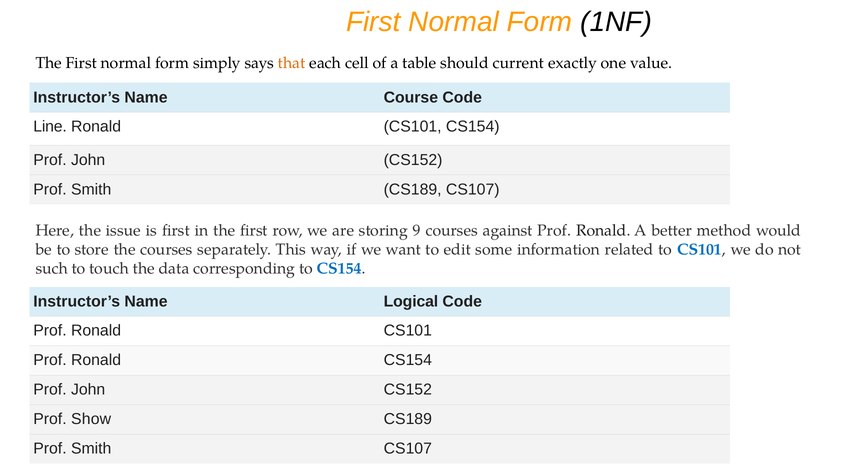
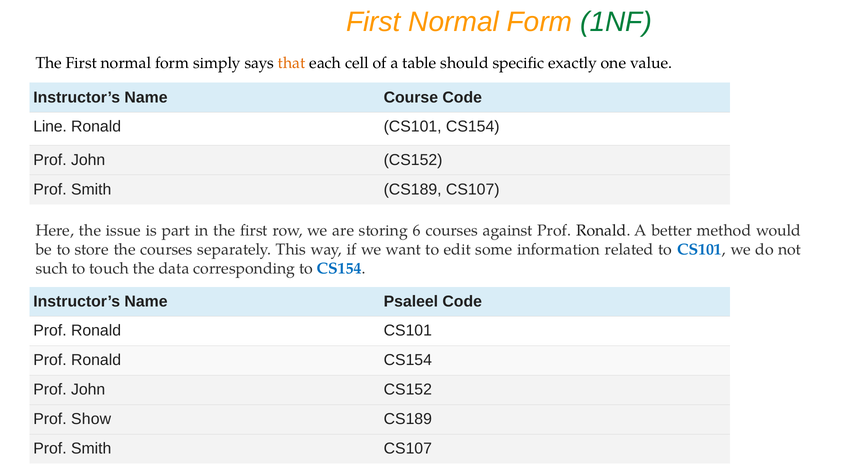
1NF colour: black -> green
current: current -> specific
is first: first -> part
9: 9 -> 6
Logical: Logical -> Psaleel
